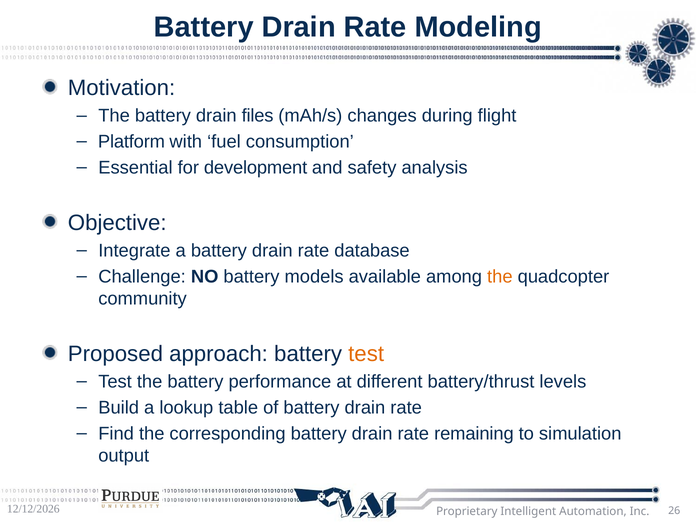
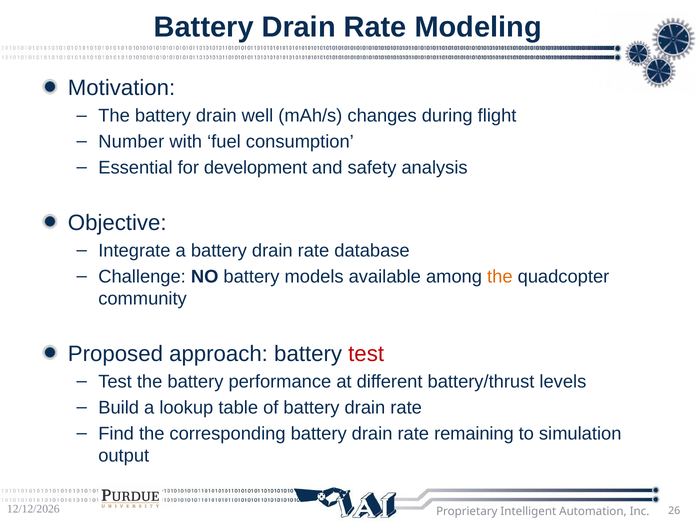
files: files -> well
Platform: Platform -> Number
test at (366, 354) colour: orange -> red
